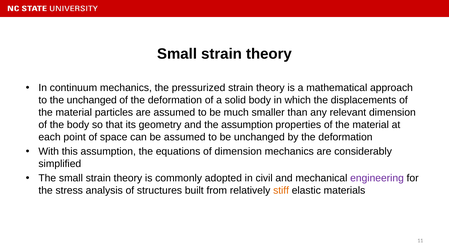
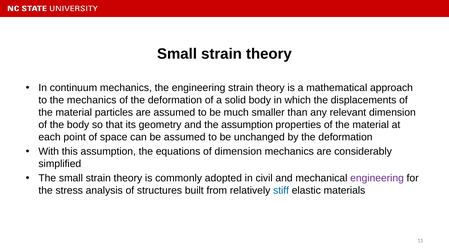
the pressurized: pressurized -> engineering
the unchanged: unchanged -> mechanics
stiff colour: orange -> blue
